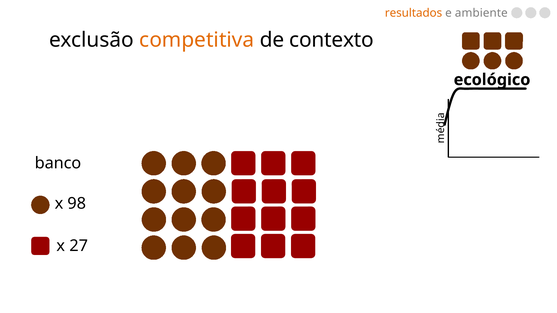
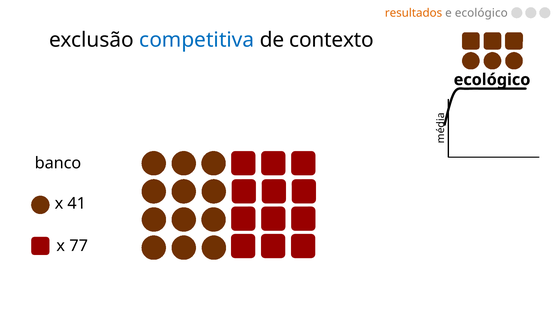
e ambiente: ambiente -> ecológico
competitiva colour: orange -> blue
98: 98 -> 41
27: 27 -> 77
